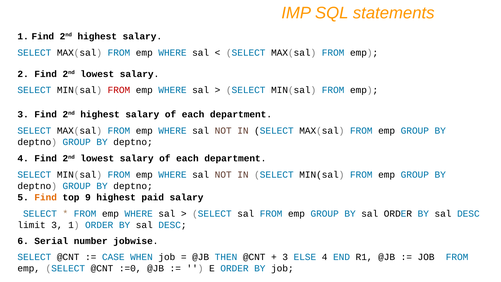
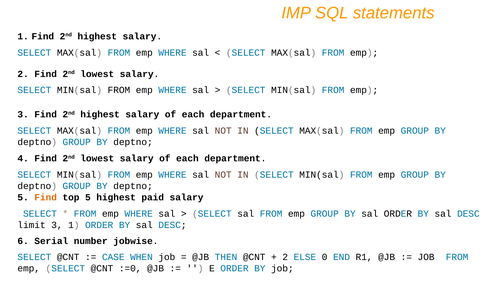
FROM at (119, 90) colour: red -> black
top 9: 9 -> 5
3 at (285, 257): 3 -> 2
ELSE 4: 4 -> 0
